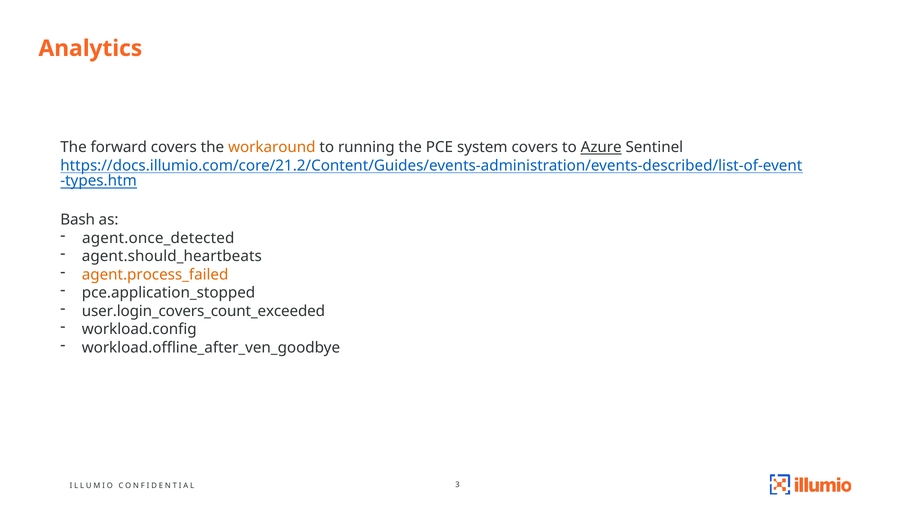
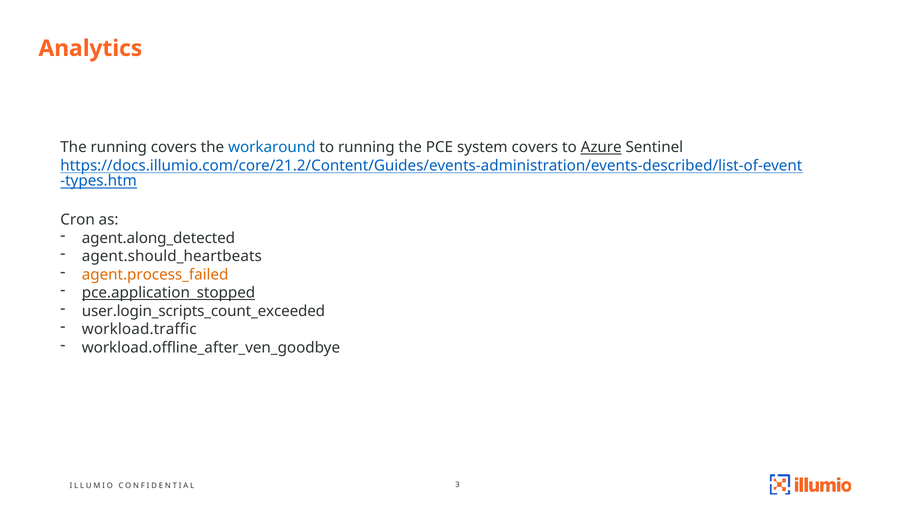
The forward: forward -> running
workaround colour: orange -> blue
Bash: Bash -> Cron
agent.once_detected: agent.once_detected -> agent.along_detected
pce.application_stopped underline: none -> present
user.login_covers_count_exceeded: user.login_covers_count_exceeded -> user.login_scripts_count_exceeded
workload.config: workload.config -> workload.traffic
